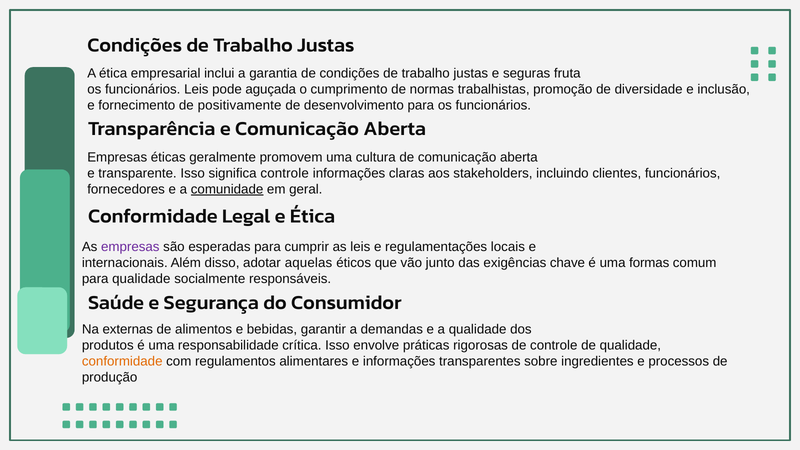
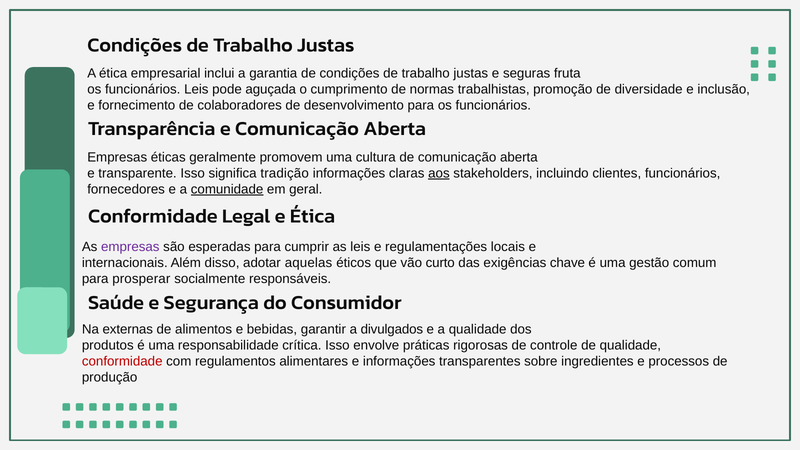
positivamente: positivamente -> colaboradores
significa controle: controle -> tradição
aos underline: none -> present
junto: junto -> curto
formas: formas -> gestão
para qualidade: qualidade -> prosperar
demandas: demandas -> divulgados
conformidade at (122, 361) colour: orange -> red
